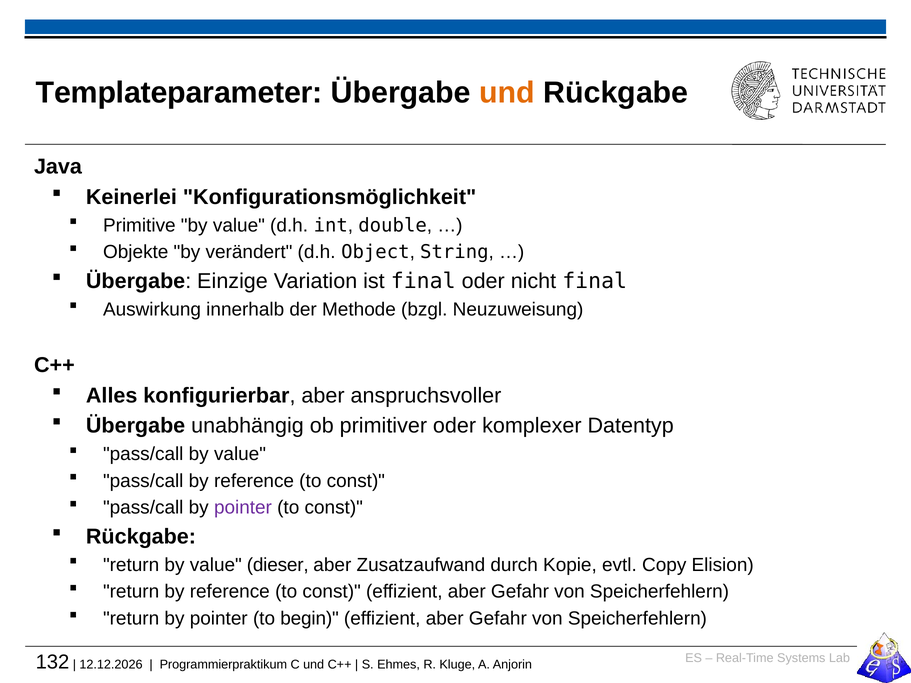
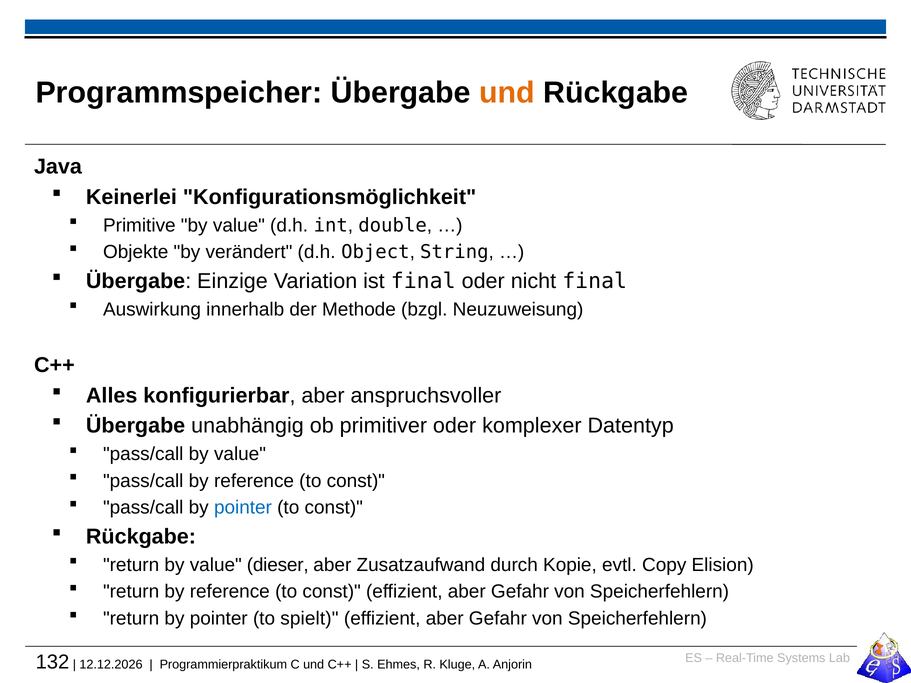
Templateparameter: Templateparameter -> Programmspeicher
pointer at (243, 508) colour: purple -> blue
begin: begin -> spielt
